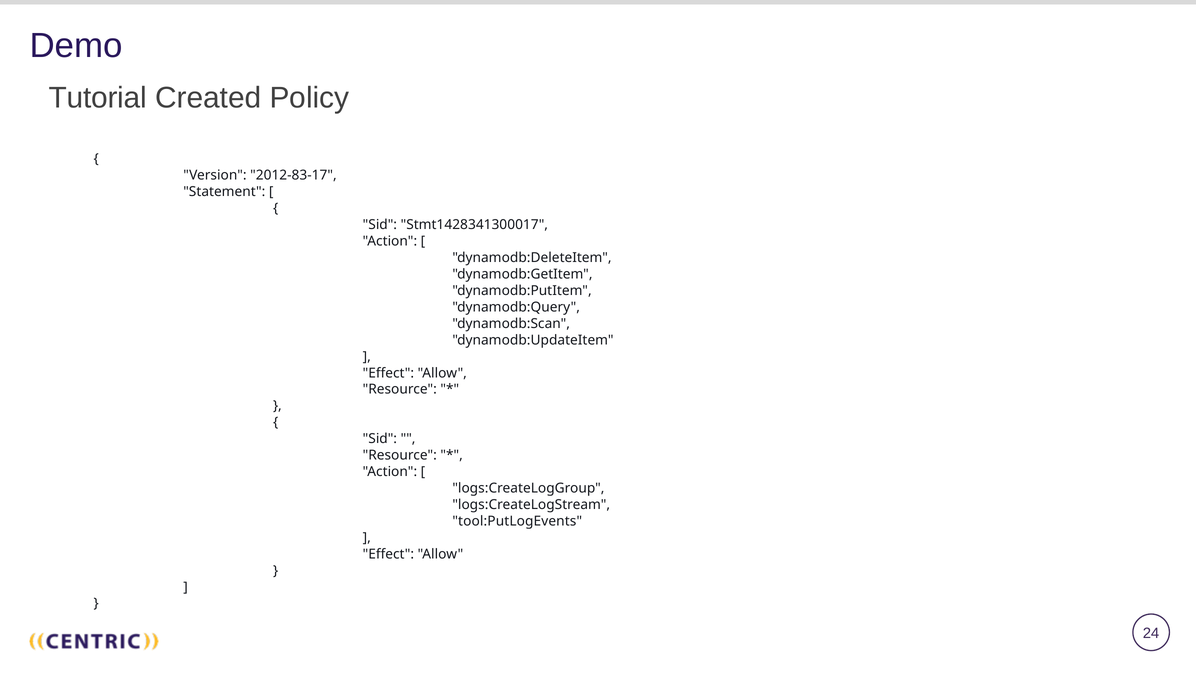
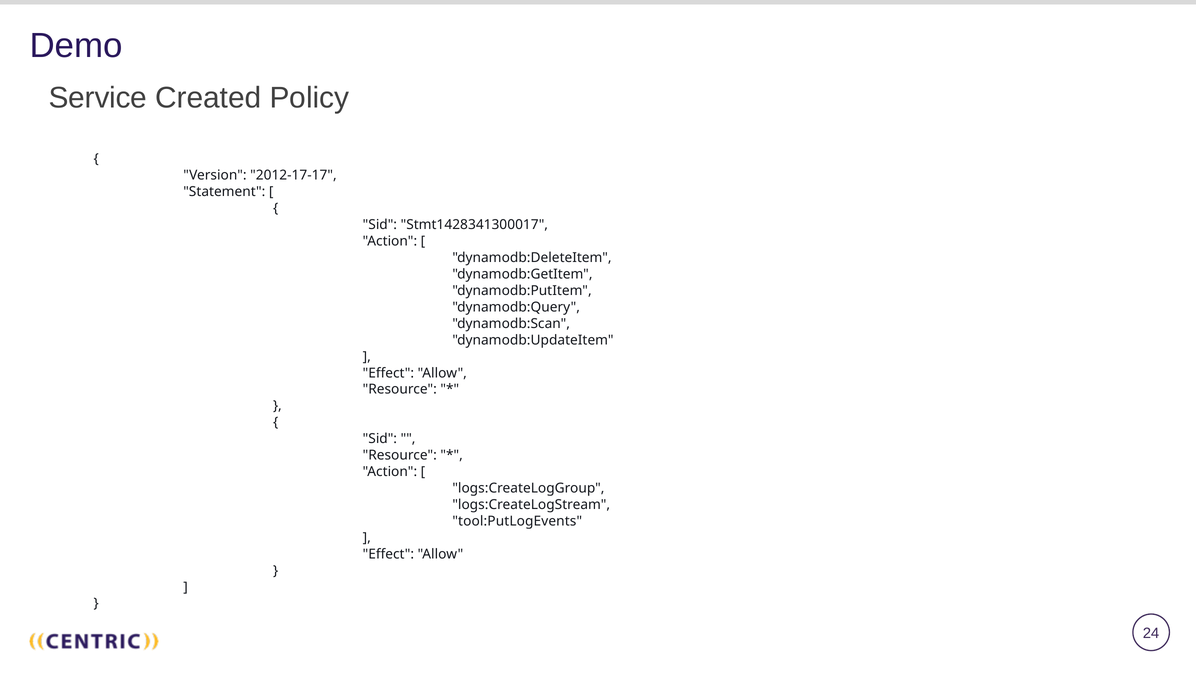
Tutorial: Tutorial -> Service
2012-83-17: 2012-83-17 -> 2012-17-17
